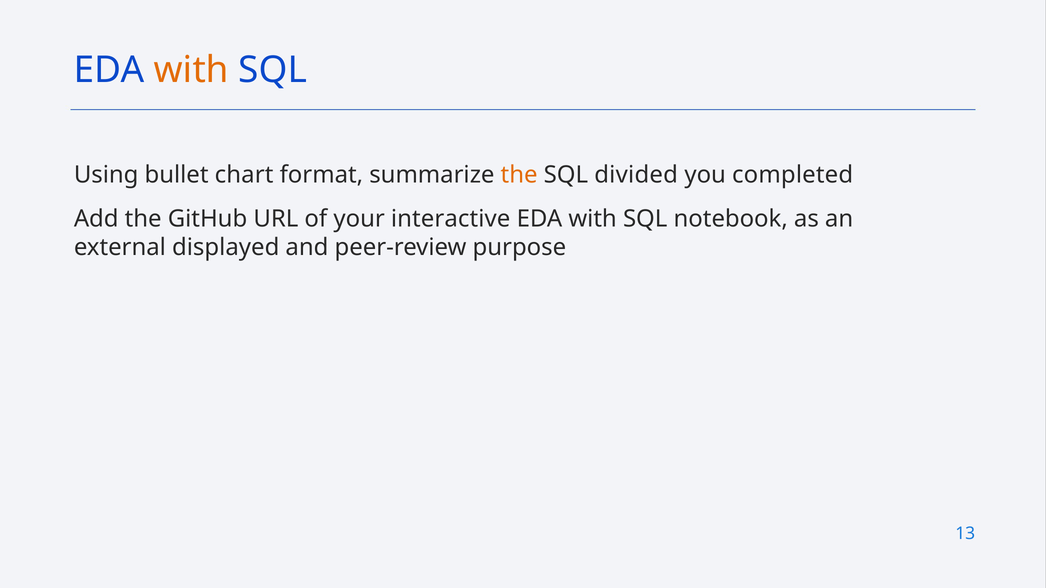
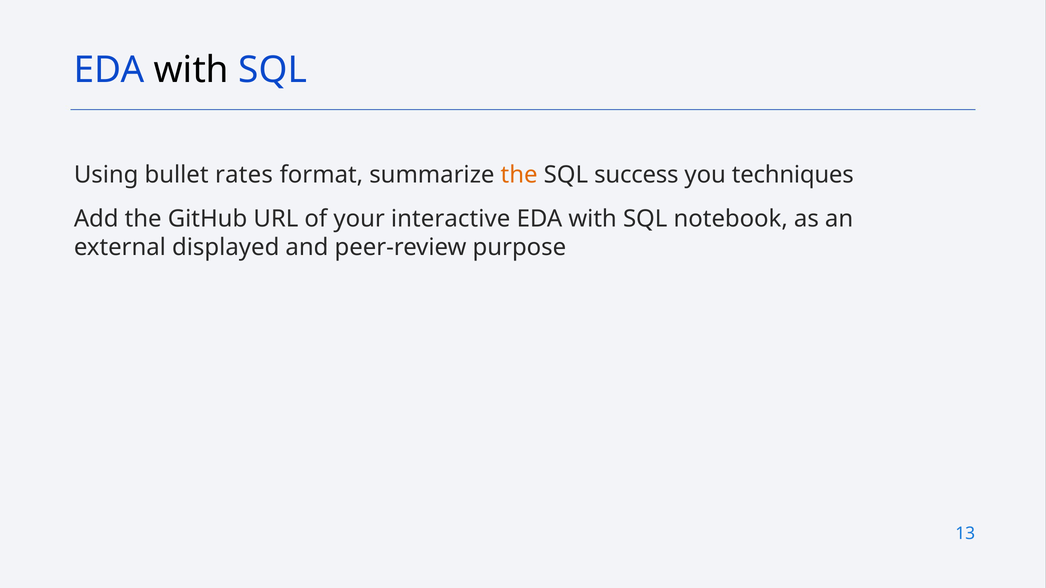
with at (191, 70) colour: orange -> black
chart: chart -> rates
divided: divided -> success
completed: completed -> techniques
